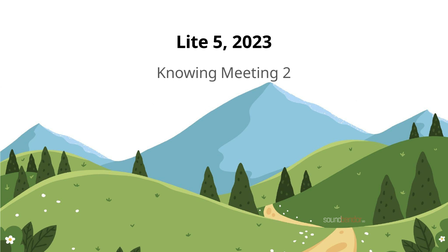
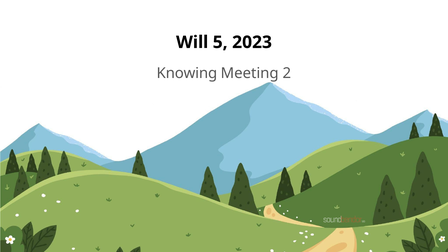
Lite: Lite -> Will
